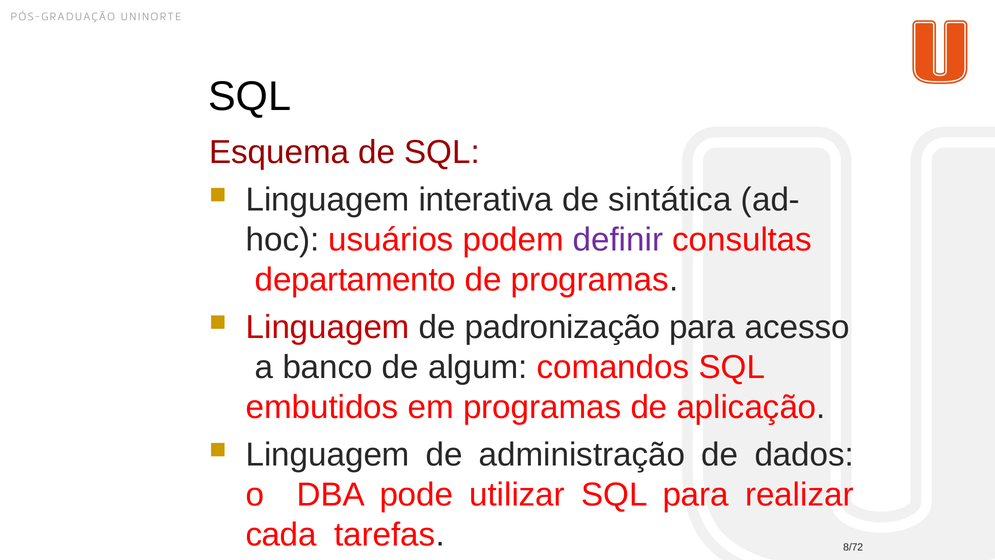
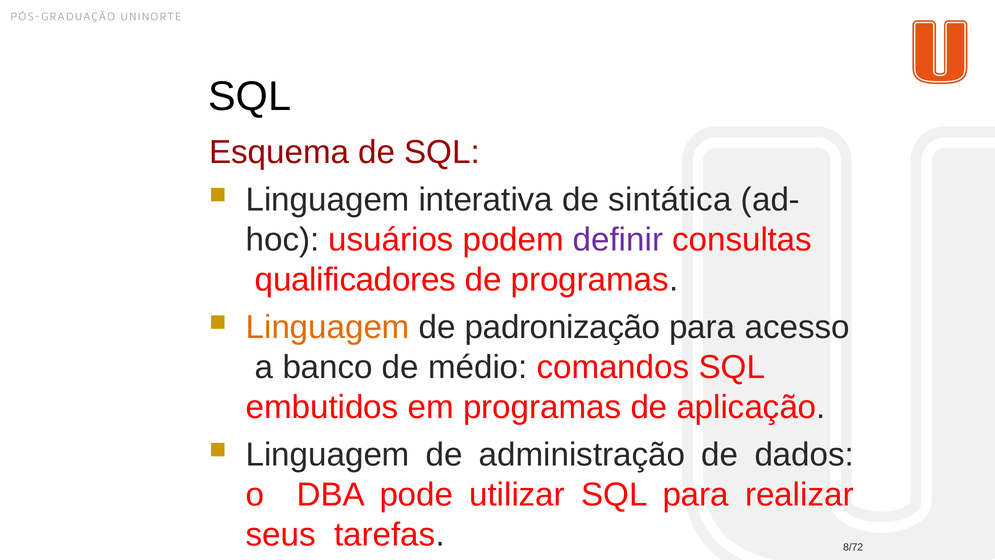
departamento: departamento -> qualificadores
Linguagem at (328, 327) colour: red -> orange
algum: algum -> médio
cada: cada -> seus
